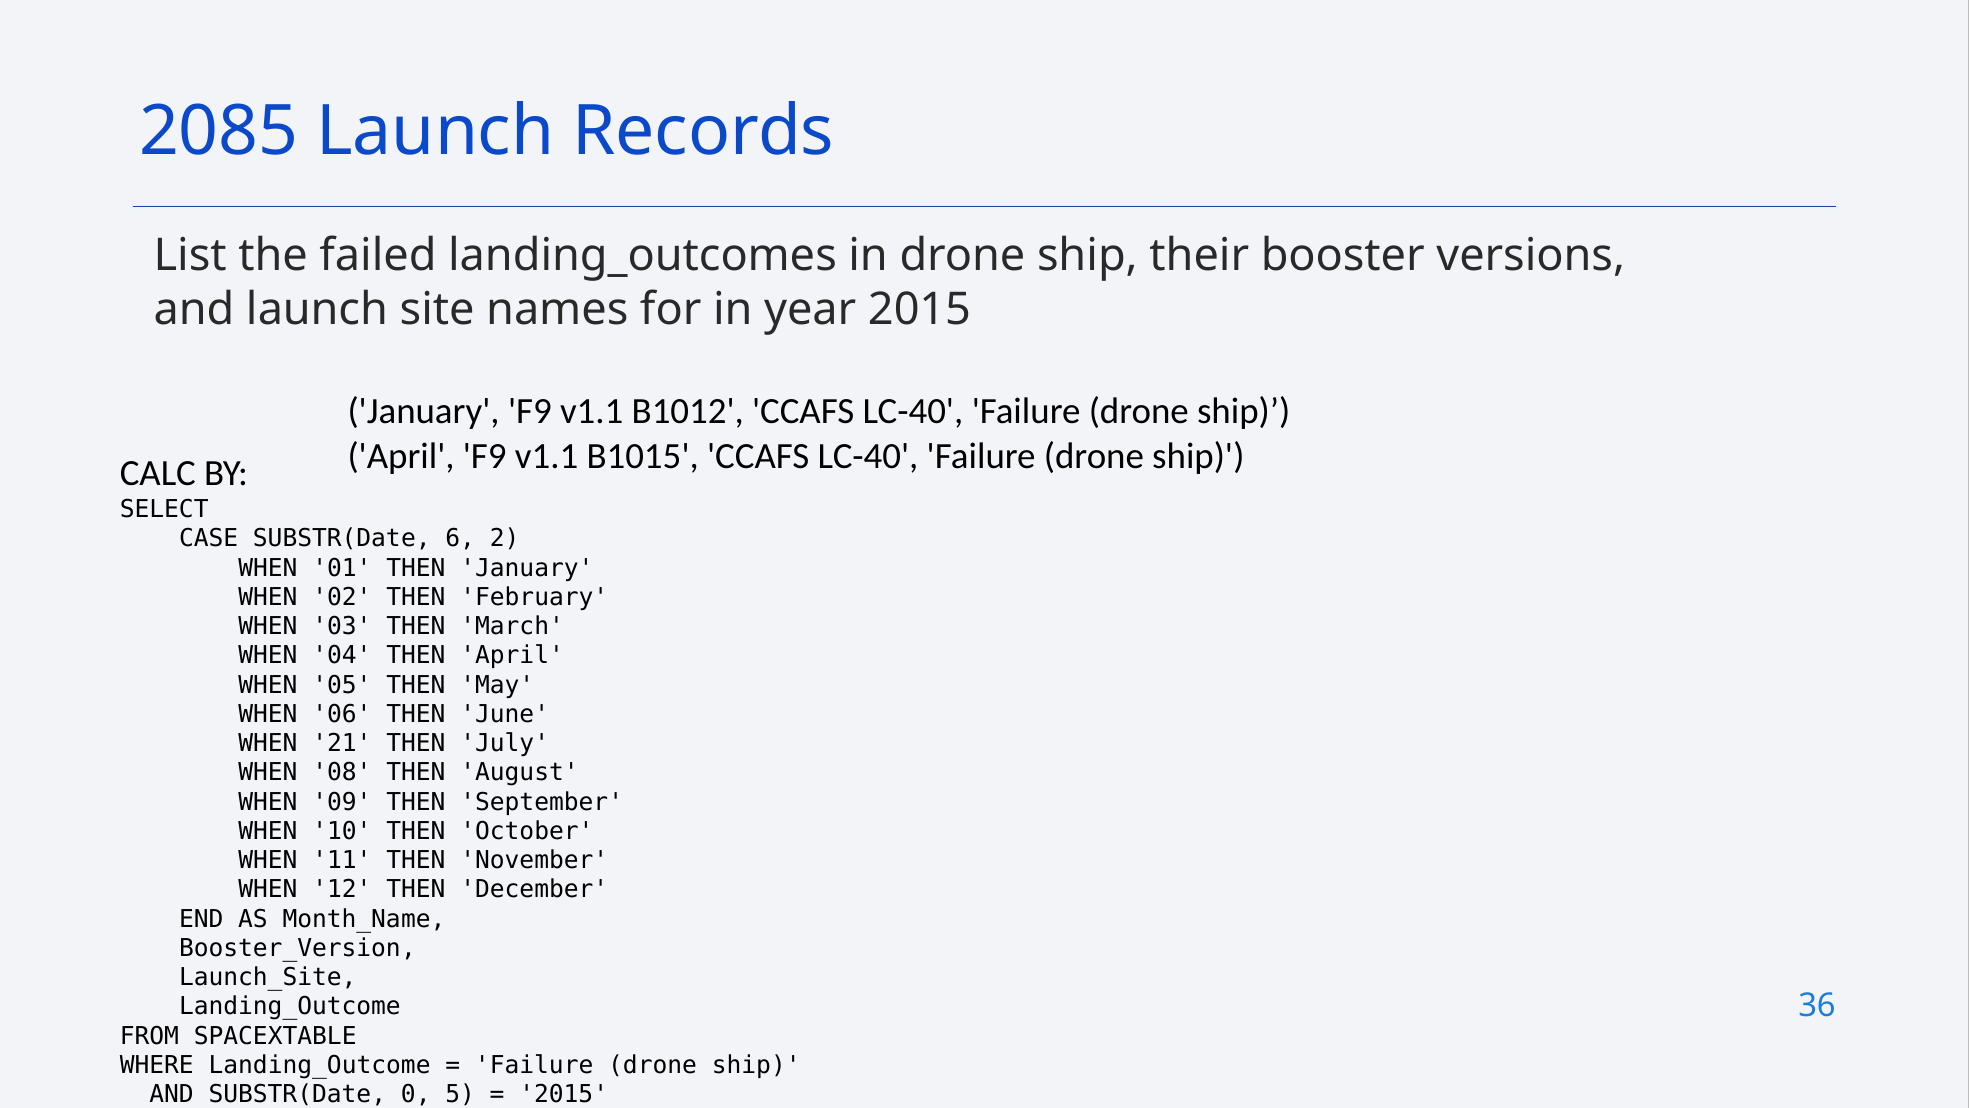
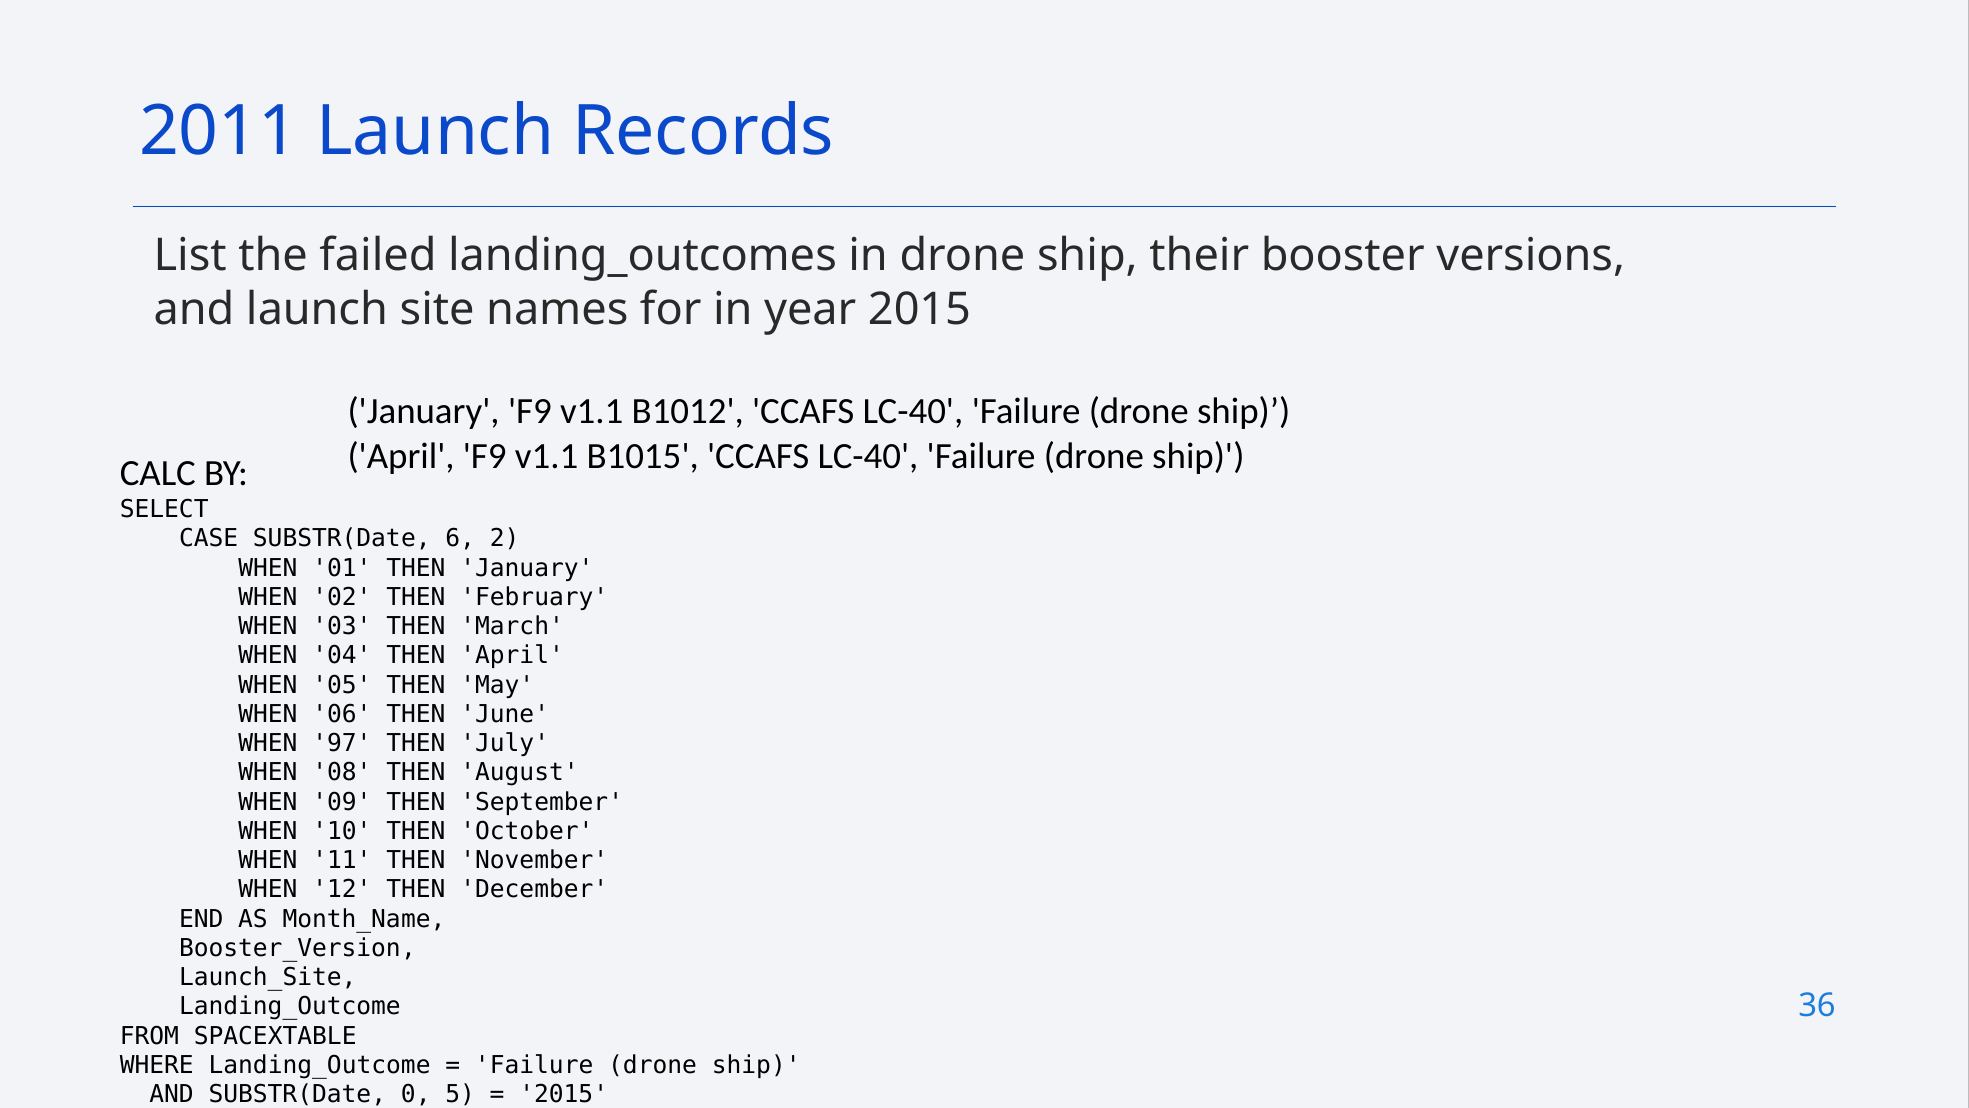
2085: 2085 -> 2011
21: 21 -> 97
